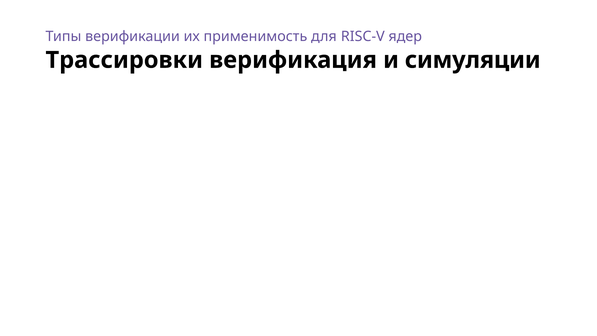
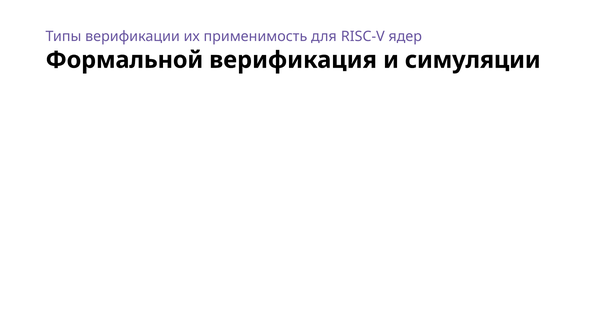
Трассировки: Трассировки -> Формальной
